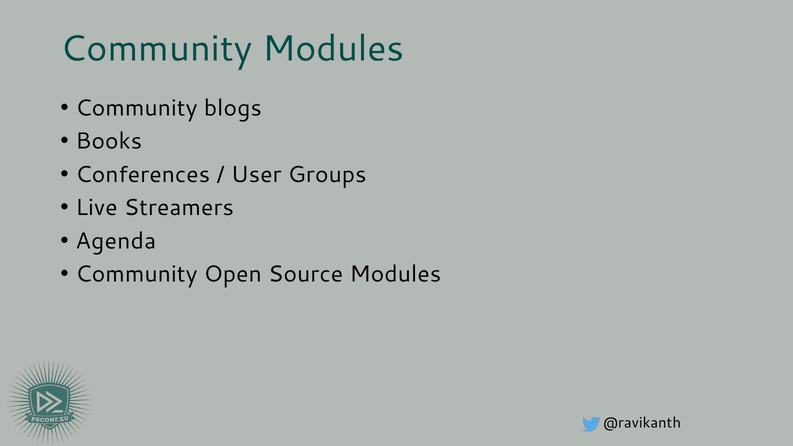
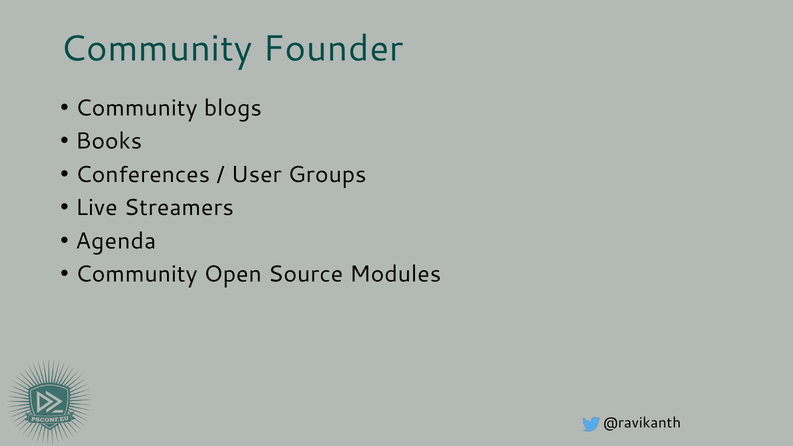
Community Modules: Modules -> Founder
